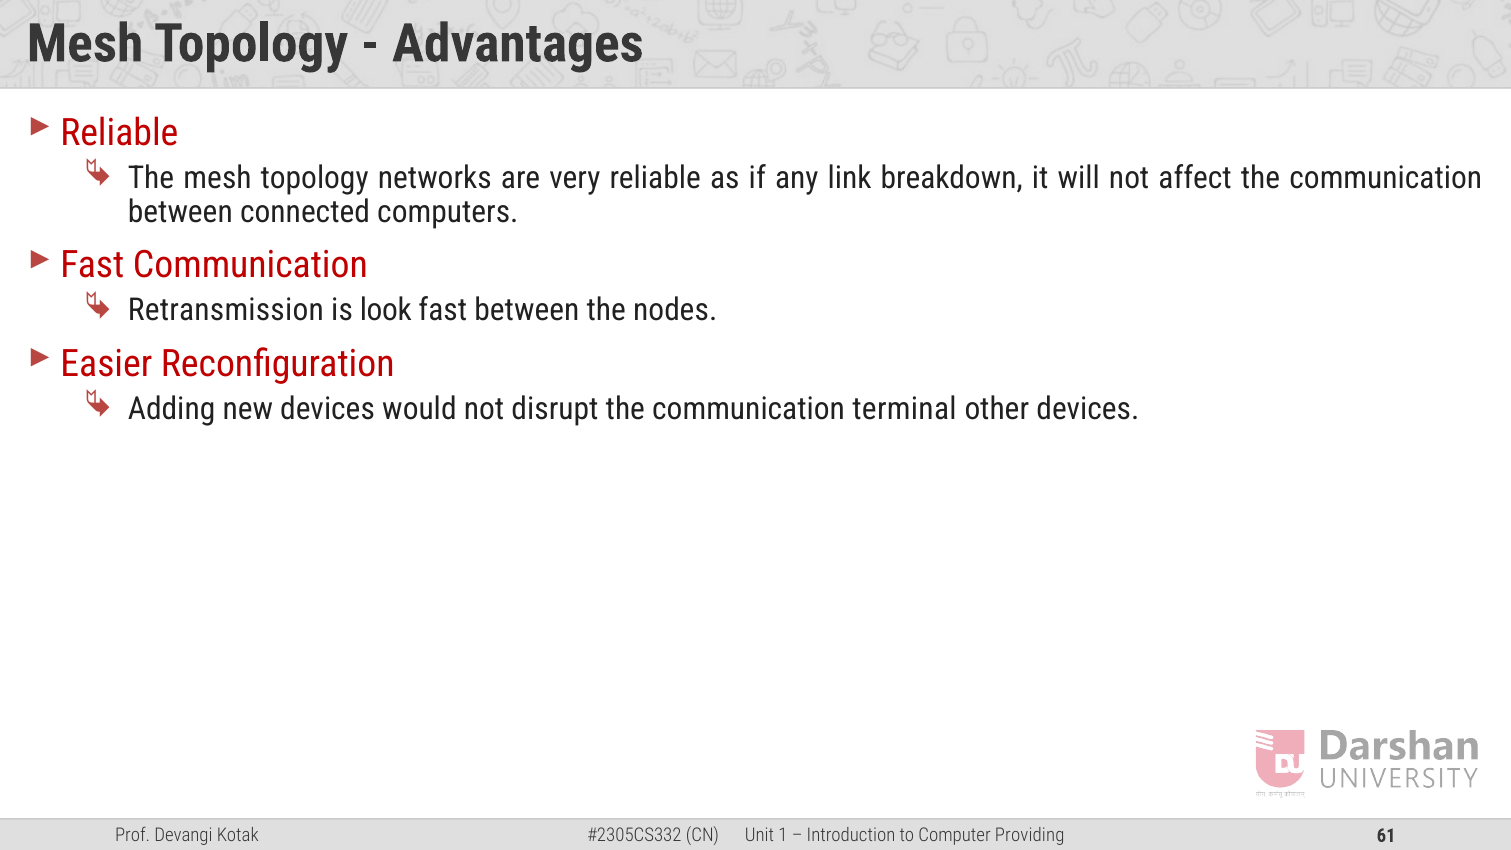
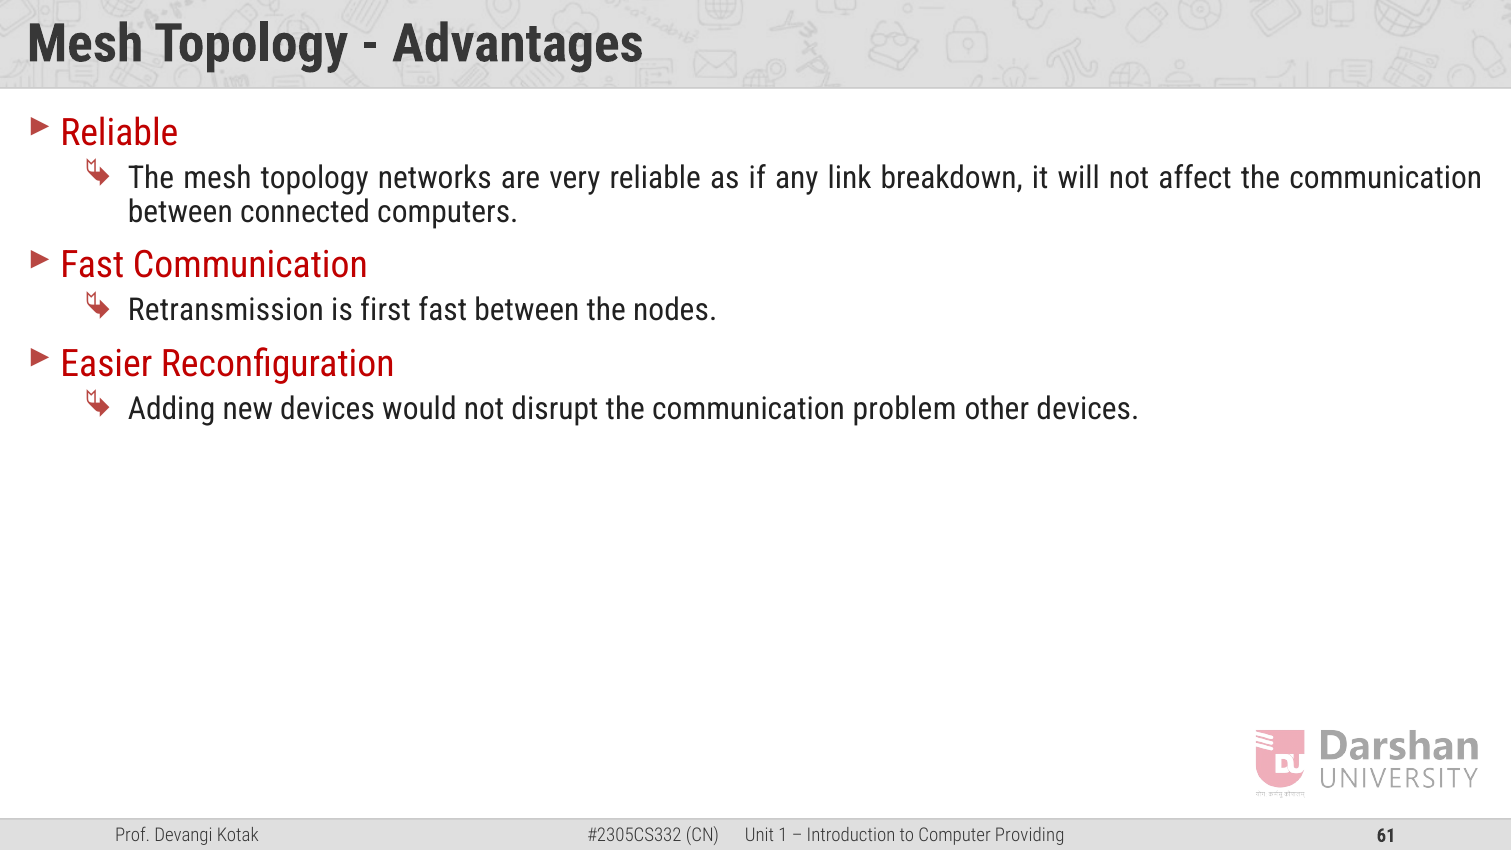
look: look -> first
terminal: terminal -> problem
